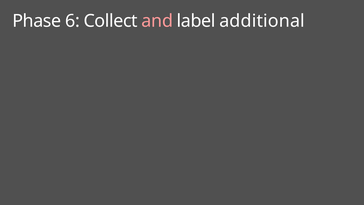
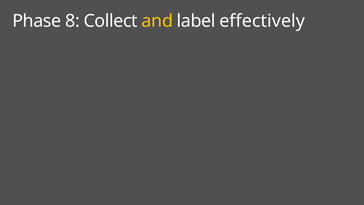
6: 6 -> 8
and colour: pink -> yellow
additional: additional -> effectively
